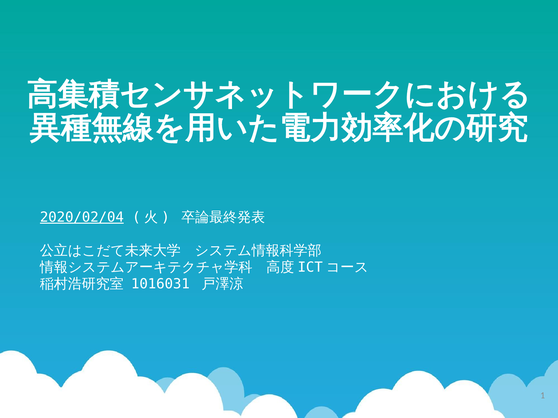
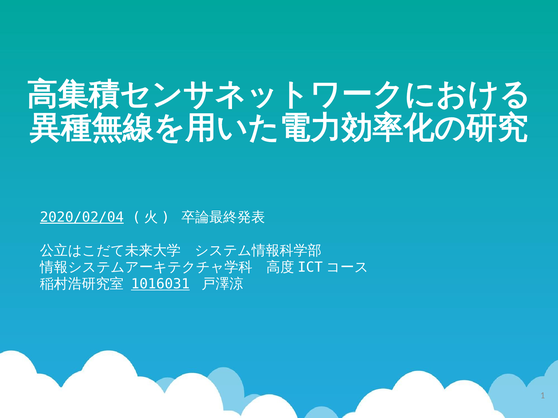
1016031 underline: none -> present
